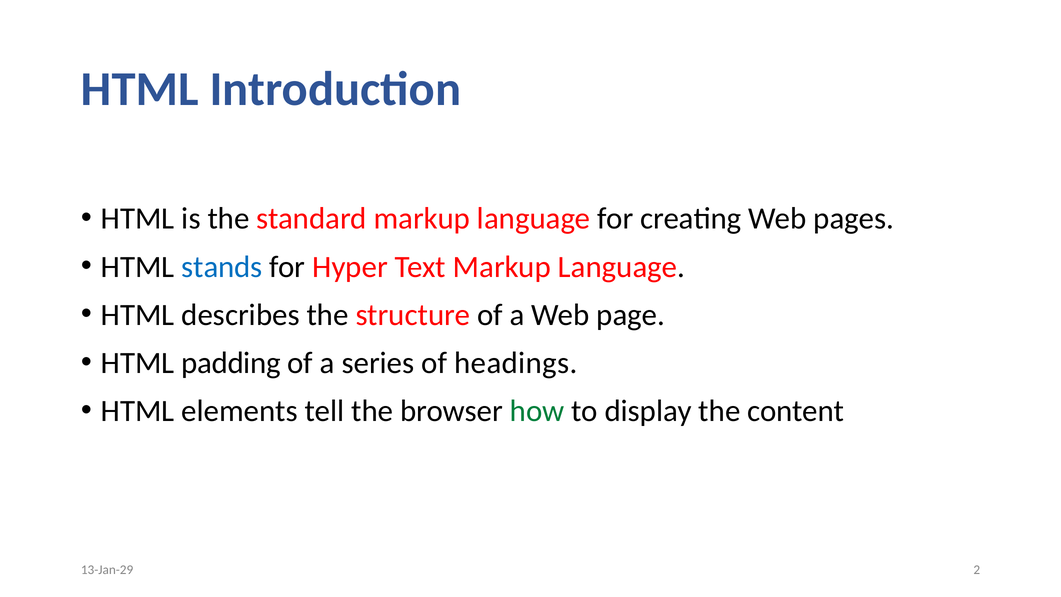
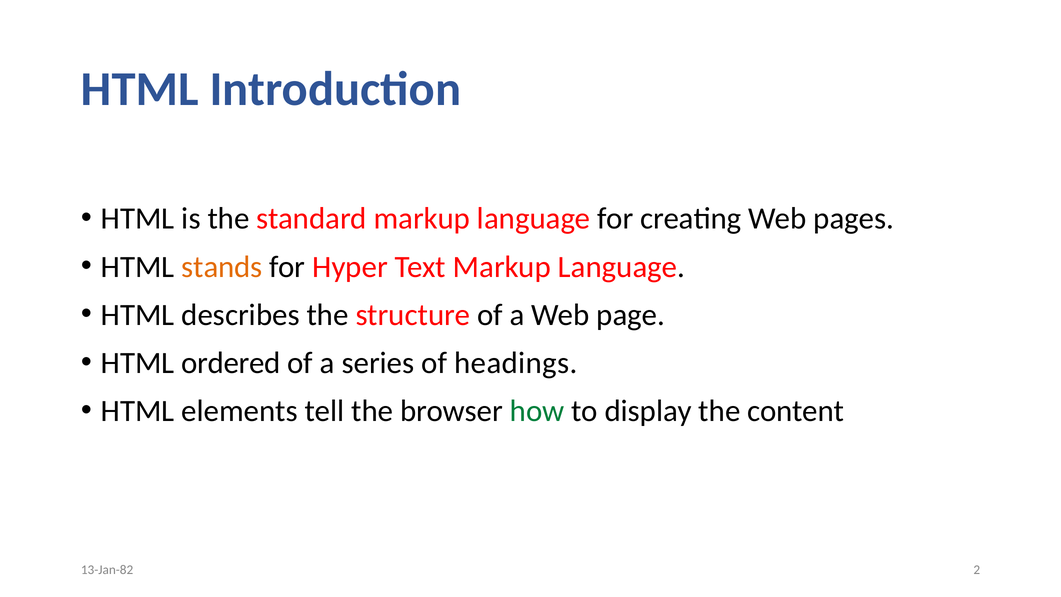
stands colour: blue -> orange
padding: padding -> ordered
13-Jan-29: 13-Jan-29 -> 13-Jan-82
